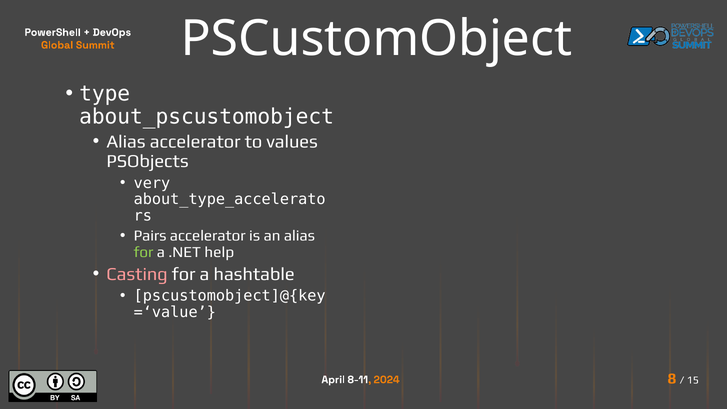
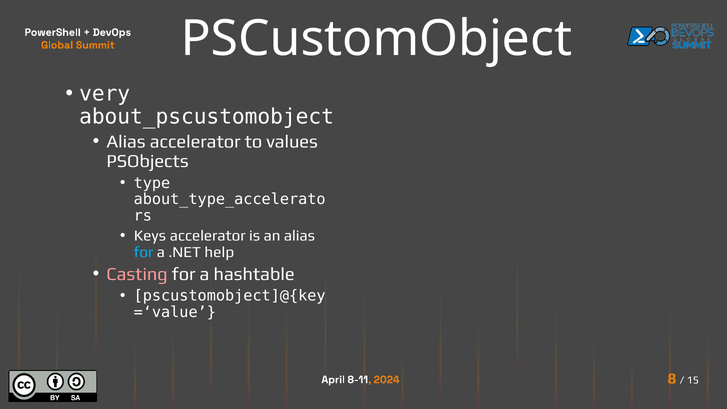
type: type -> very
very: very -> type
Pairs: Pairs -> Keys
for at (144, 252) colour: light green -> light blue
